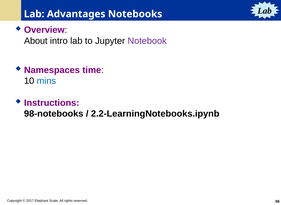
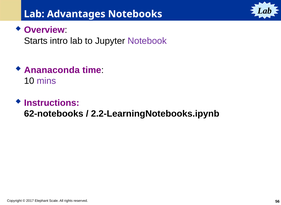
About: About -> Starts
Namespaces: Namespaces -> Ananaconda
mins colour: blue -> purple
98-notebooks: 98-notebooks -> 62-notebooks
